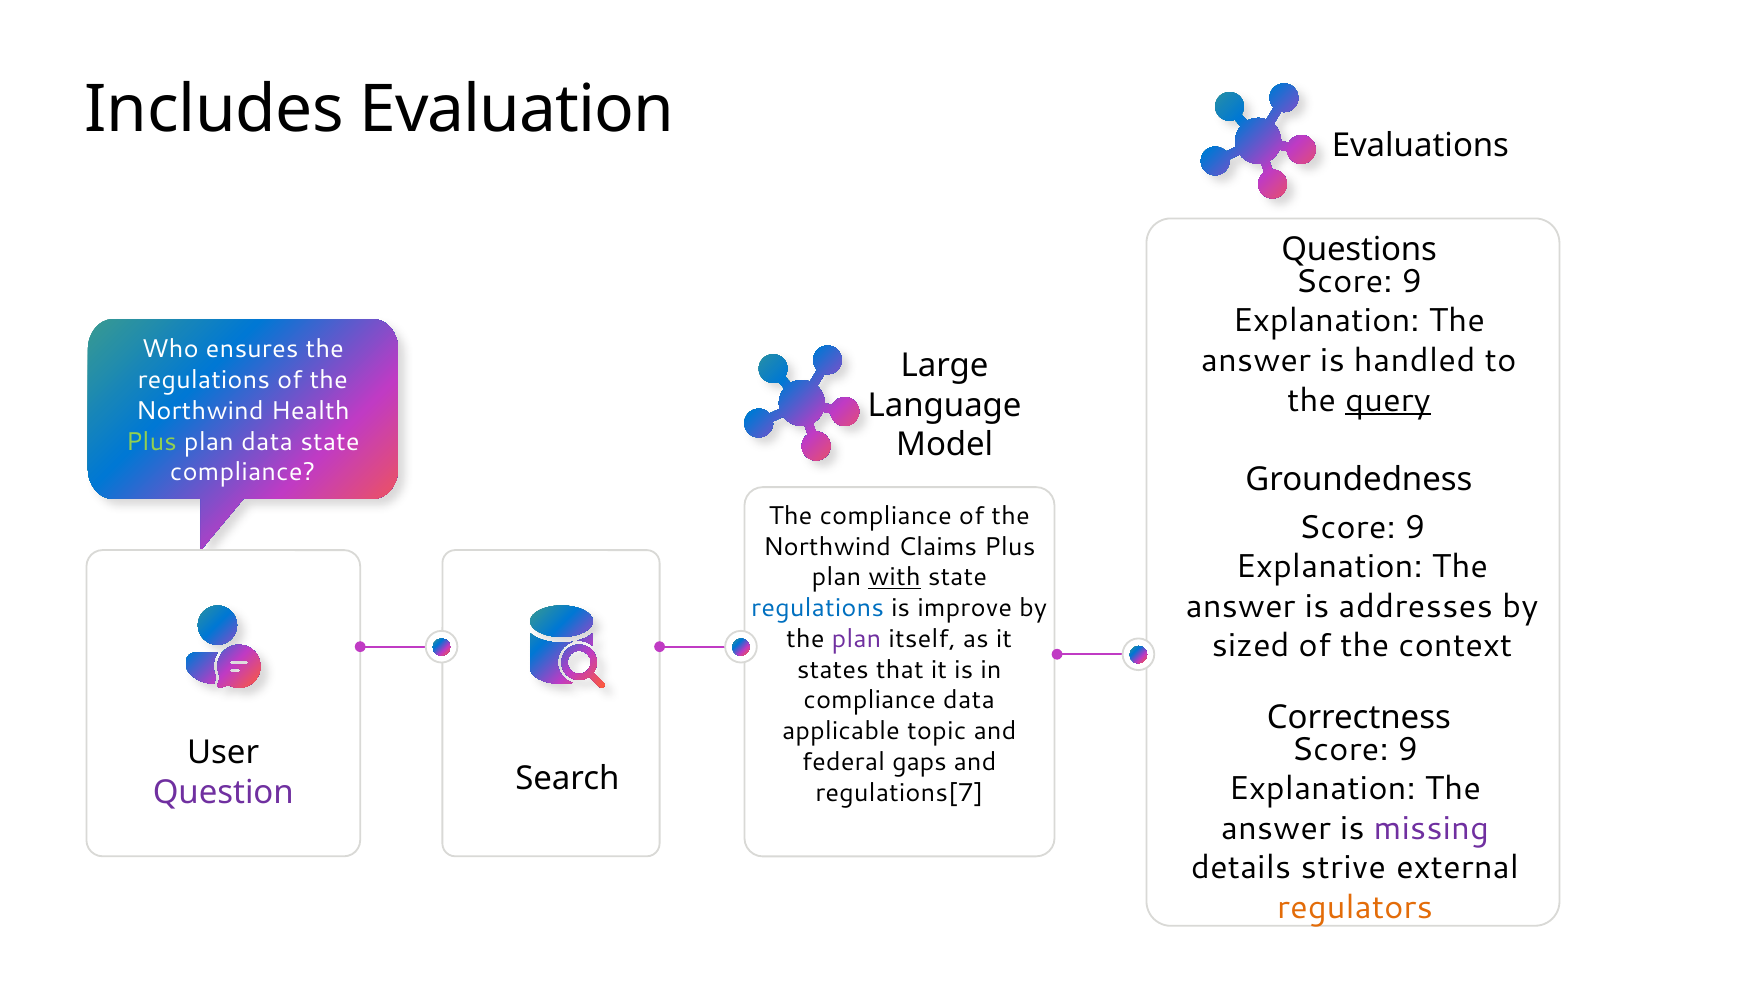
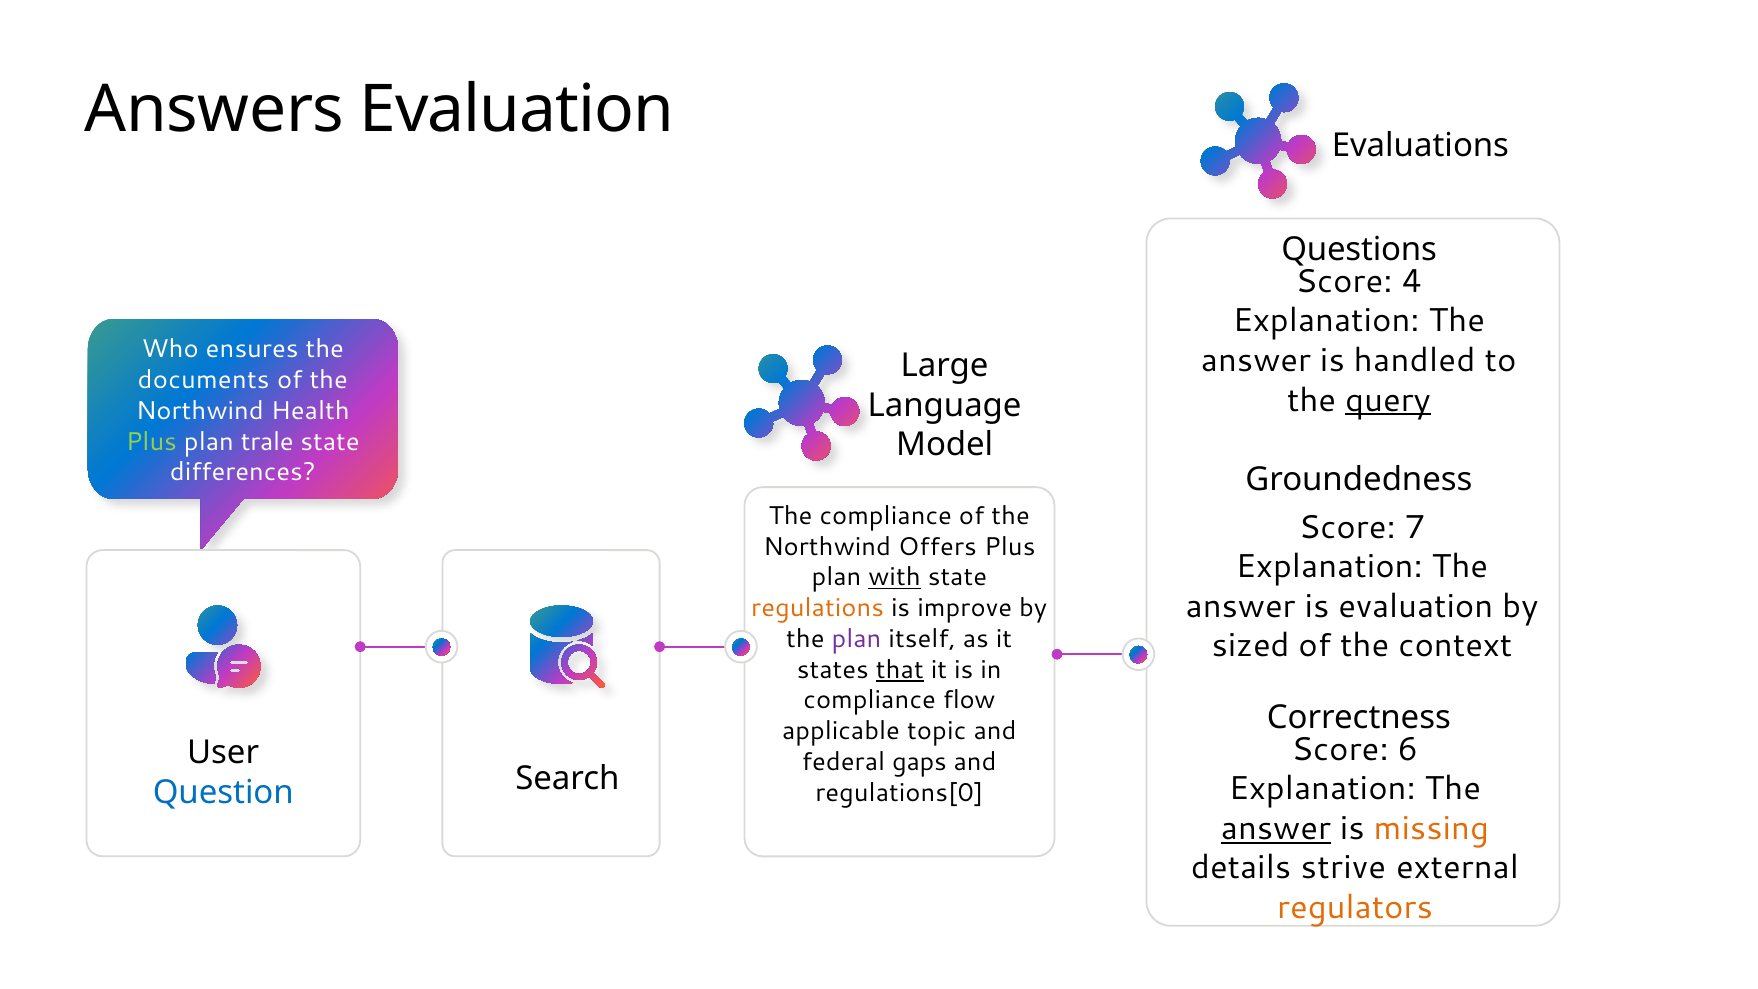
Includes: Includes -> Answers
9 at (1412, 281): 9 -> 4
regulations at (204, 380): regulations -> documents
plan data: data -> trale
compliance at (243, 472): compliance -> differences
9 at (1415, 527): 9 -> 7
Claims: Claims -> Offers
is addresses: addresses -> evaluation
regulations at (818, 608) colour: blue -> orange
that underline: none -> present
compliance data: data -> flow
9 at (1408, 749): 9 -> 6
regulations[7: regulations[7 -> regulations[0
Question colour: purple -> blue
answer at (1276, 828) underline: none -> present
missing colour: purple -> orange
